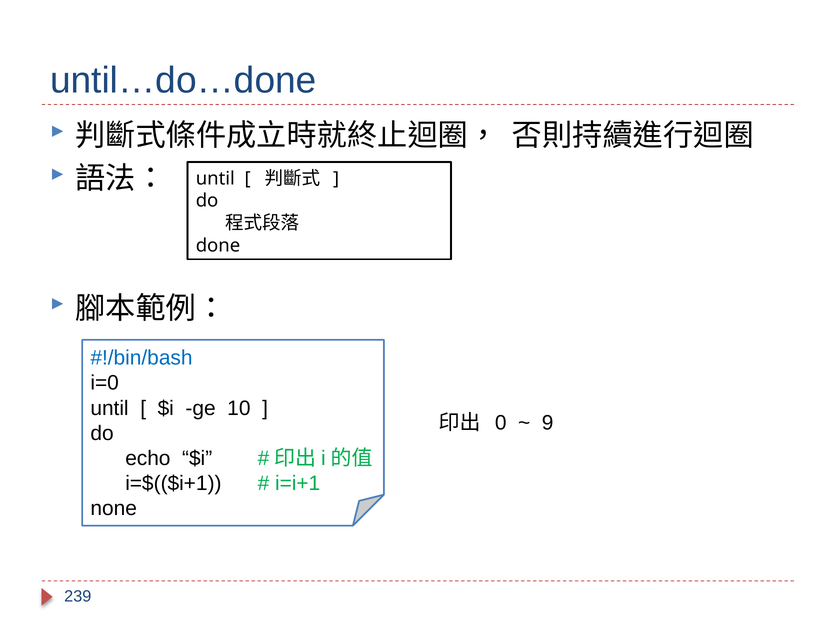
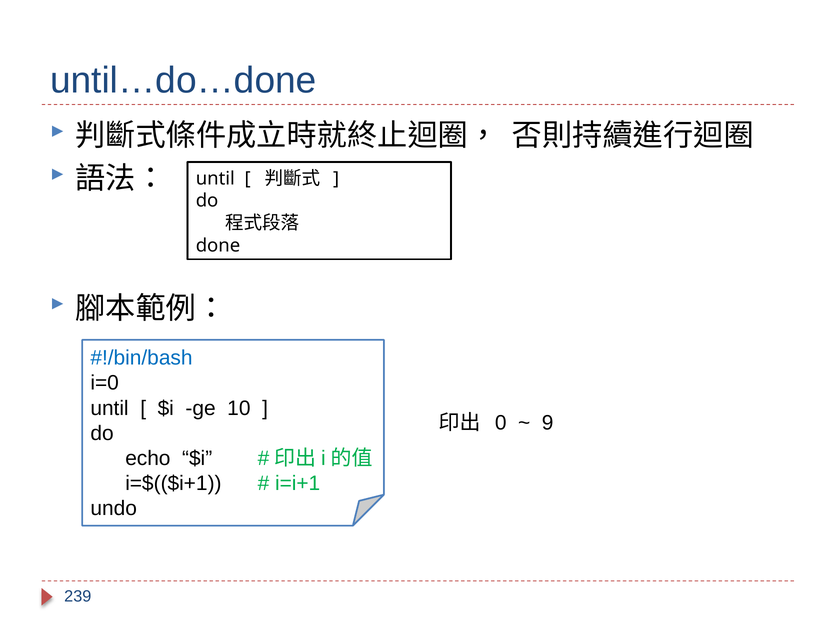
none: none -> undo
